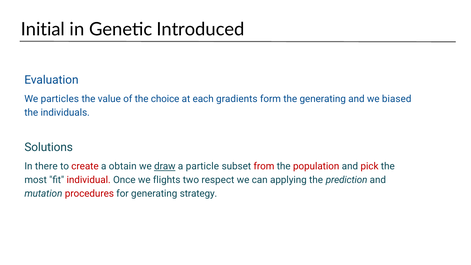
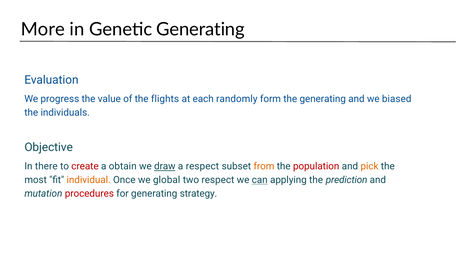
Initial: Initial -> More
Genetic Introduced: Introduced -> Generating
particles: particles -> progress
choice: choice -> flights
gradients: gradients -> randomly
Solutions: Solutions -> Objective
a particle: particle -> respect
from colour: red -> orange
pick colour: red -> orange
individual colour: red -> orange
flights: flights -> global
can underline: none -> present
